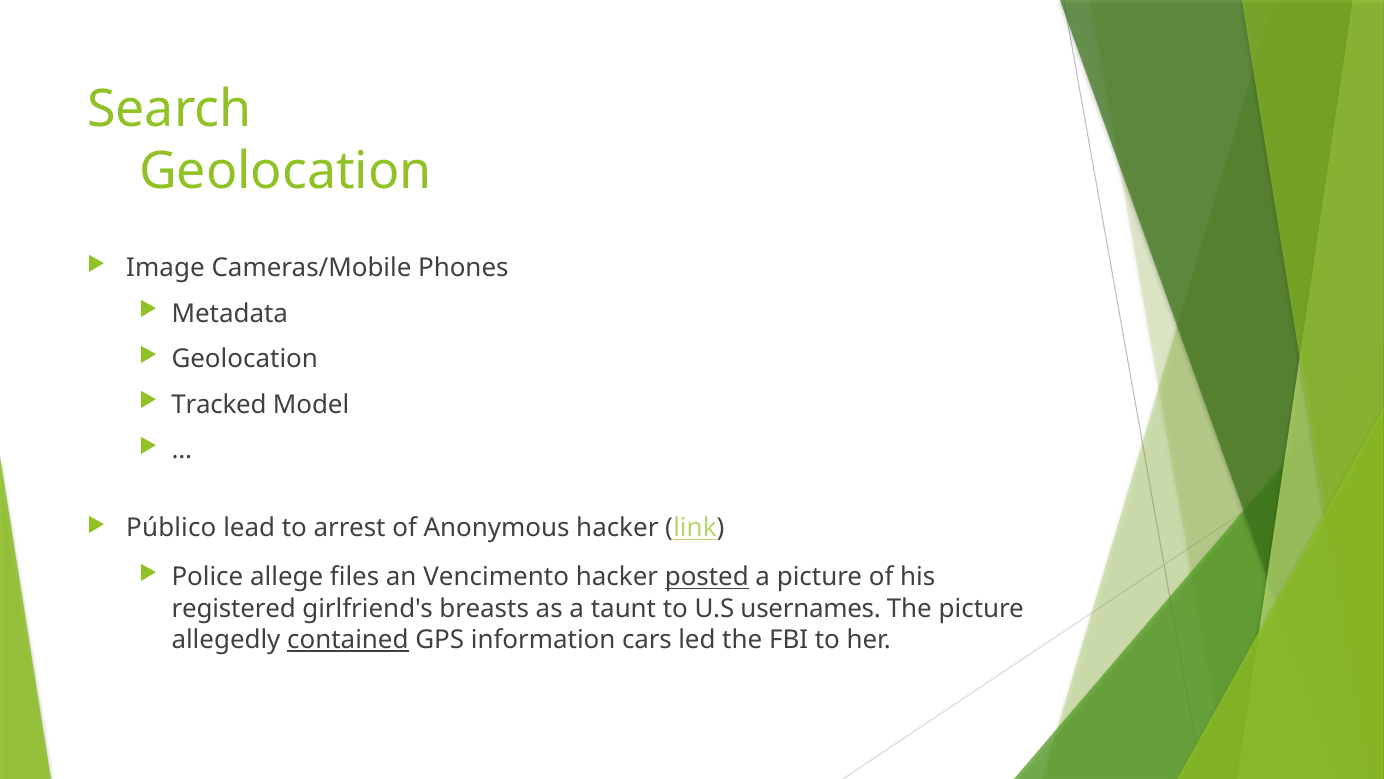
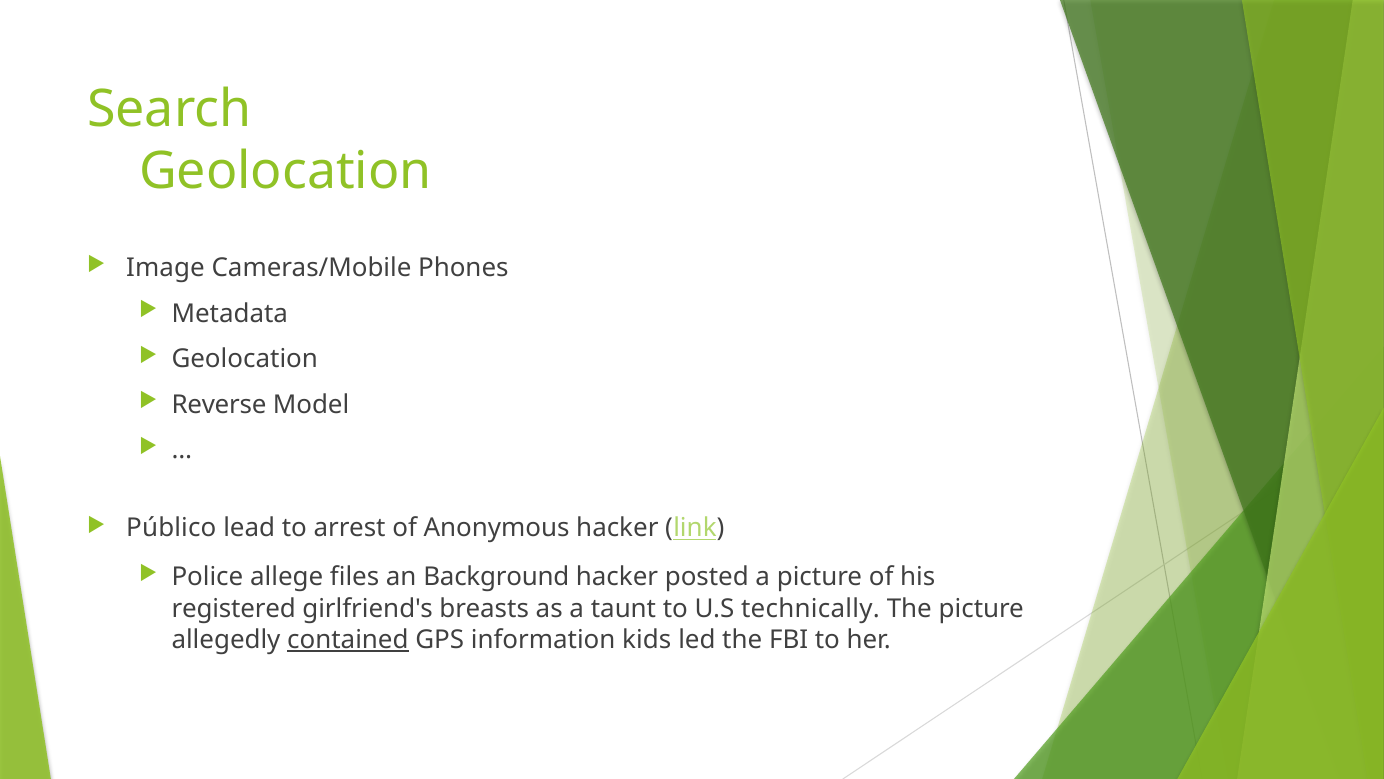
Tracked: Tracked -> Reverse
Vencimento: Vencimento -> Background
posted underline: present -> none
usernames: usernames -> technically
cars: cars -> kids
